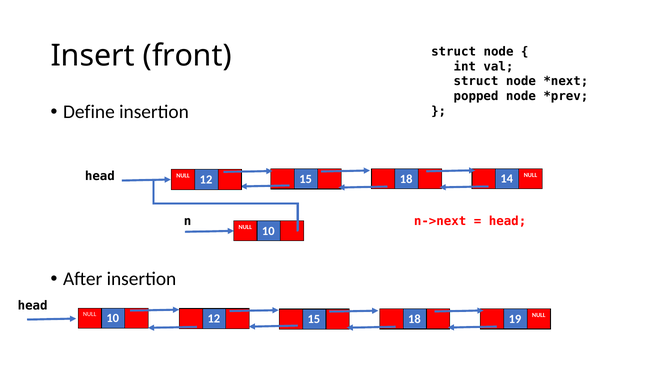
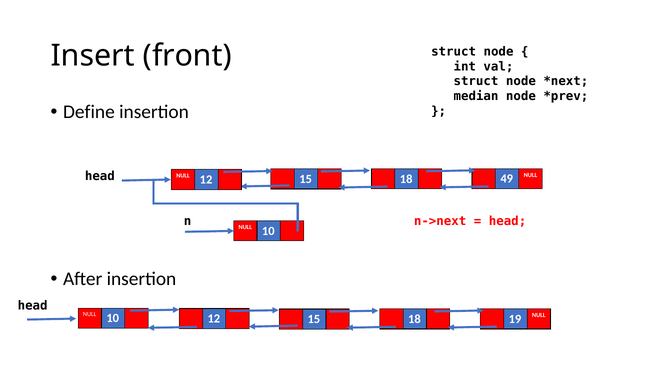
popped: popped -> median
14: 14 -> 49
